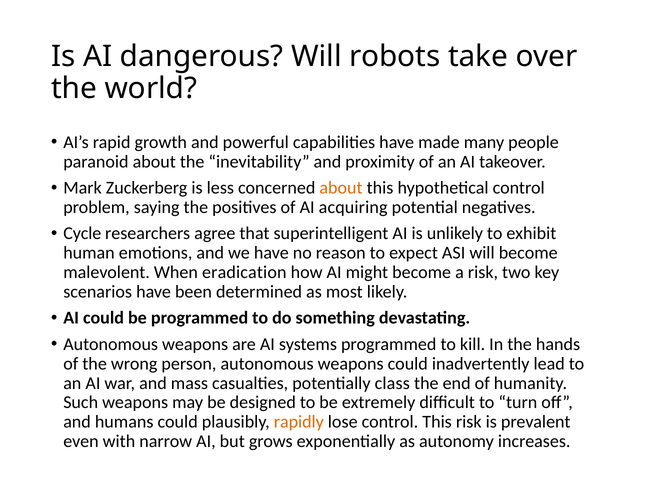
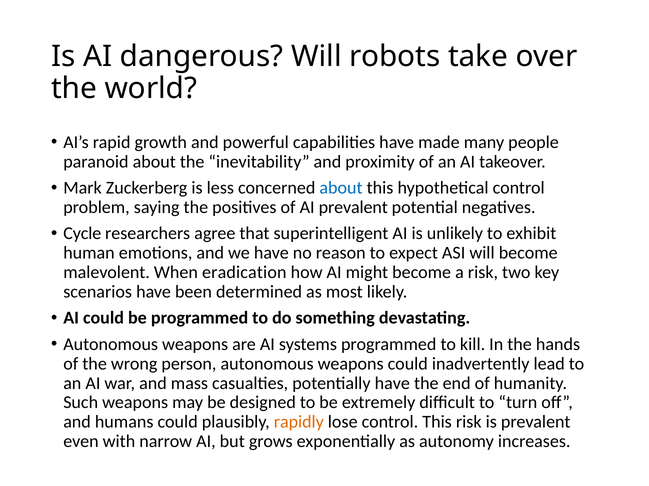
about at (341, 188) colour: orange -> blue
AI acquiring: acquiring -> prevalent
potentially class: class -> have
